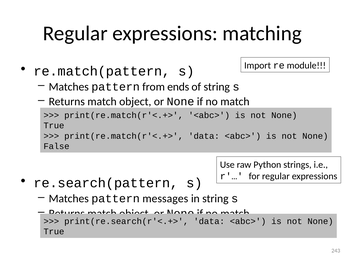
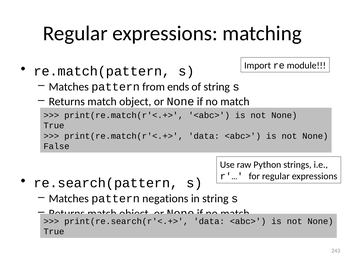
messages: messages -> negations
